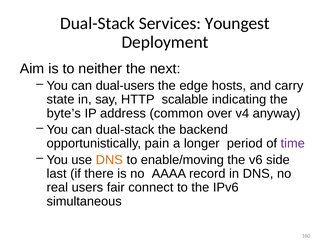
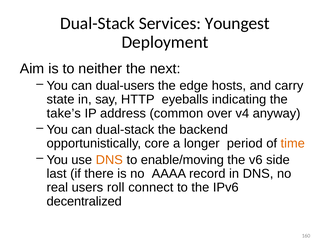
scalable: scalable -> eyeballs
byte’s: byte’s -> take’s
pain: pain -> core
time colour: purple -> orange
fair: fair -> roll
simultaneous: simultaneous -> decentralized
